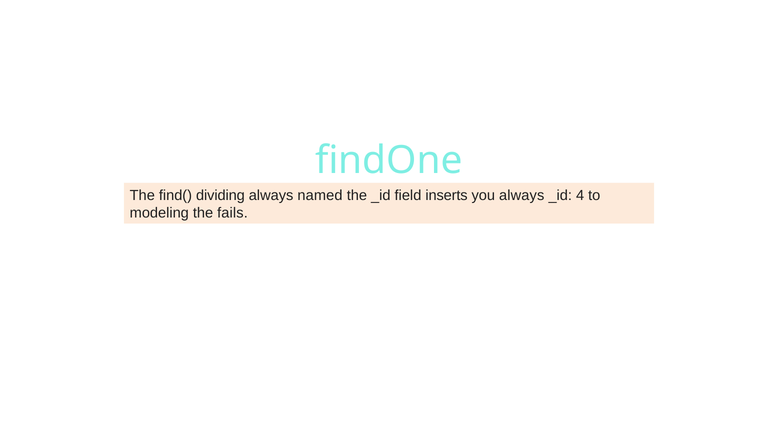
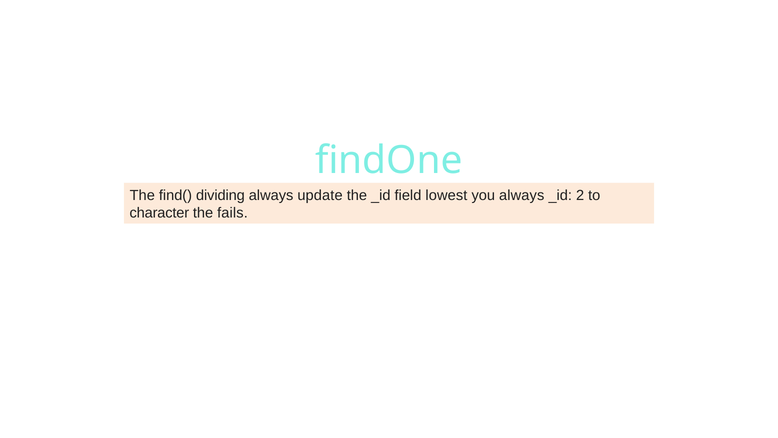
named: named -> update
inserts: inserts -> lowest
4: 4 -> 2
modeling: modeling -> character
